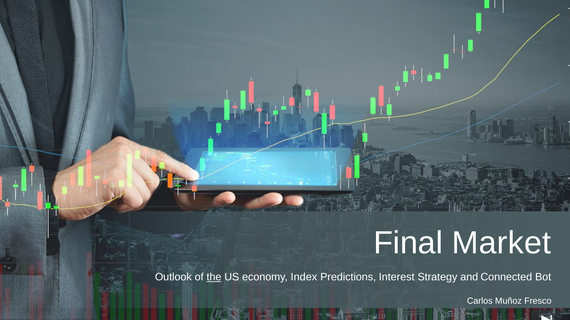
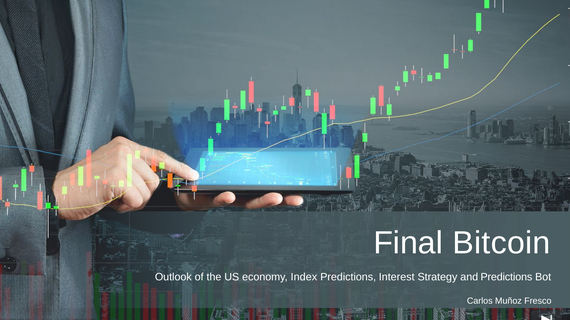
Market: Market -> Bitcoin
the underline: present -> none
and Connected: Connected -> Predictions
